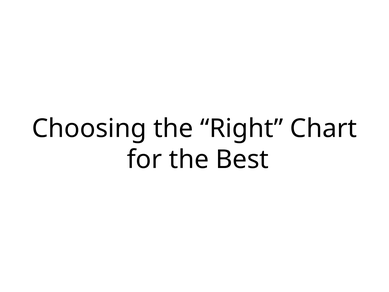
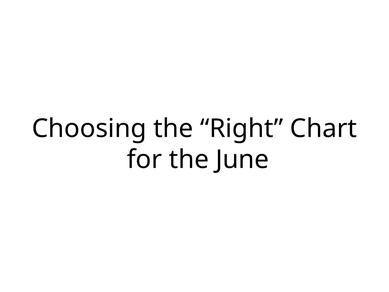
Best: Best -> June
